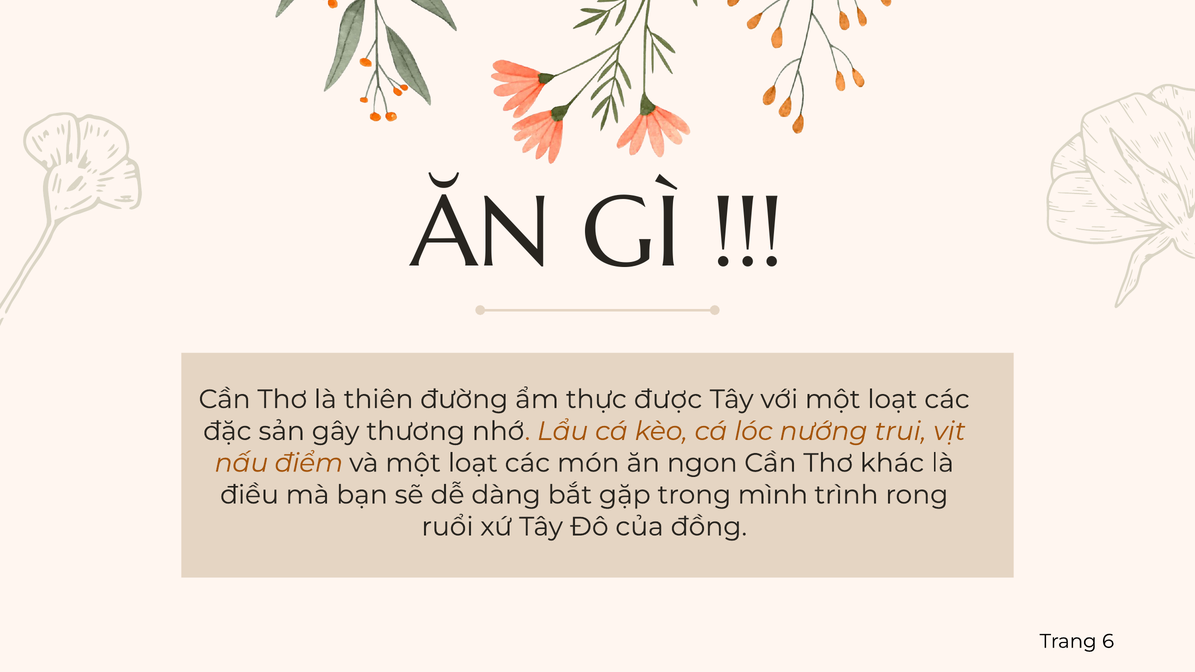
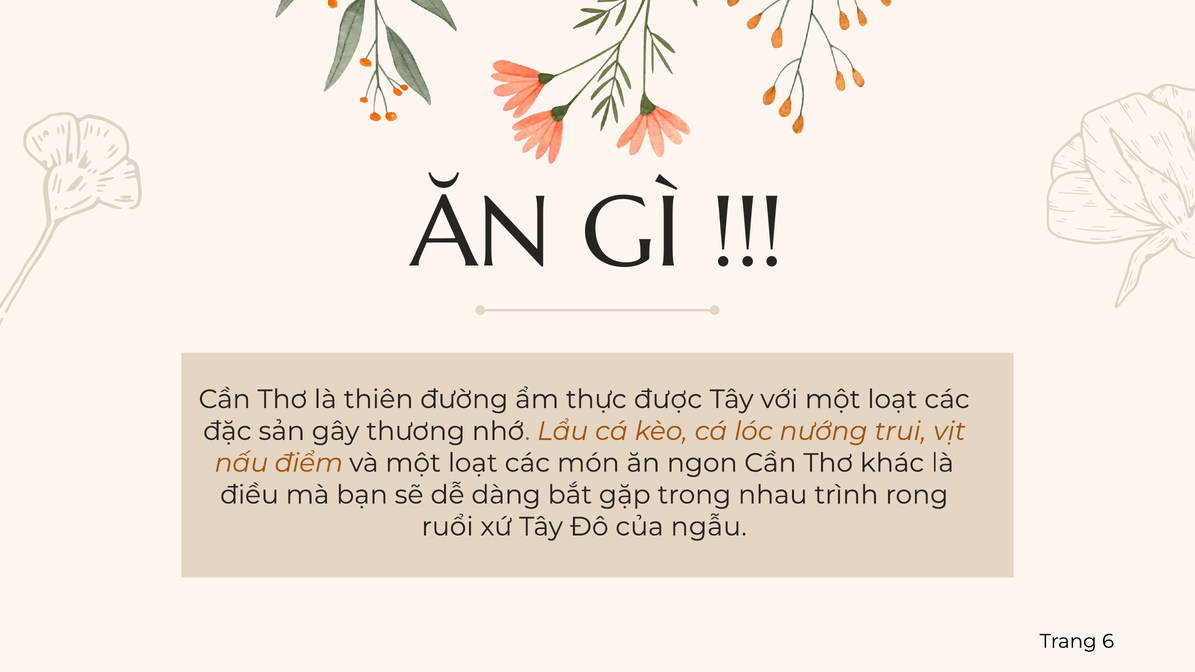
mình: mình -> nhau
đồng: đồng -> ngẫu
